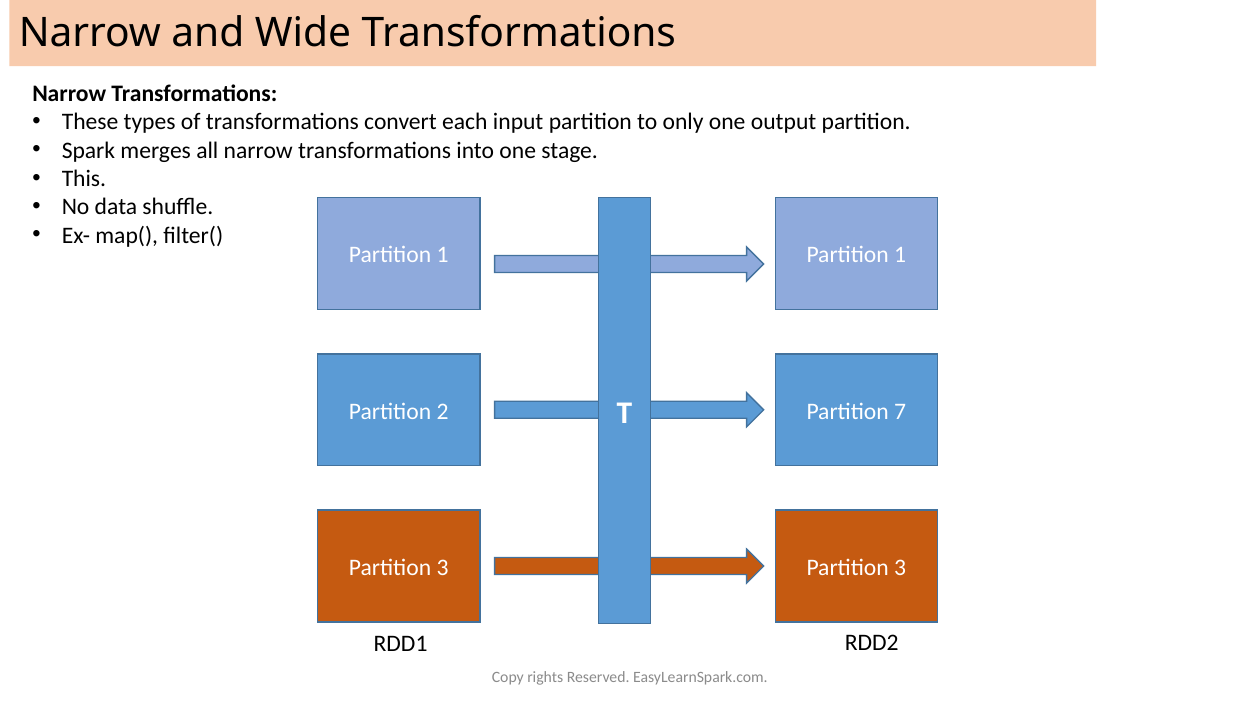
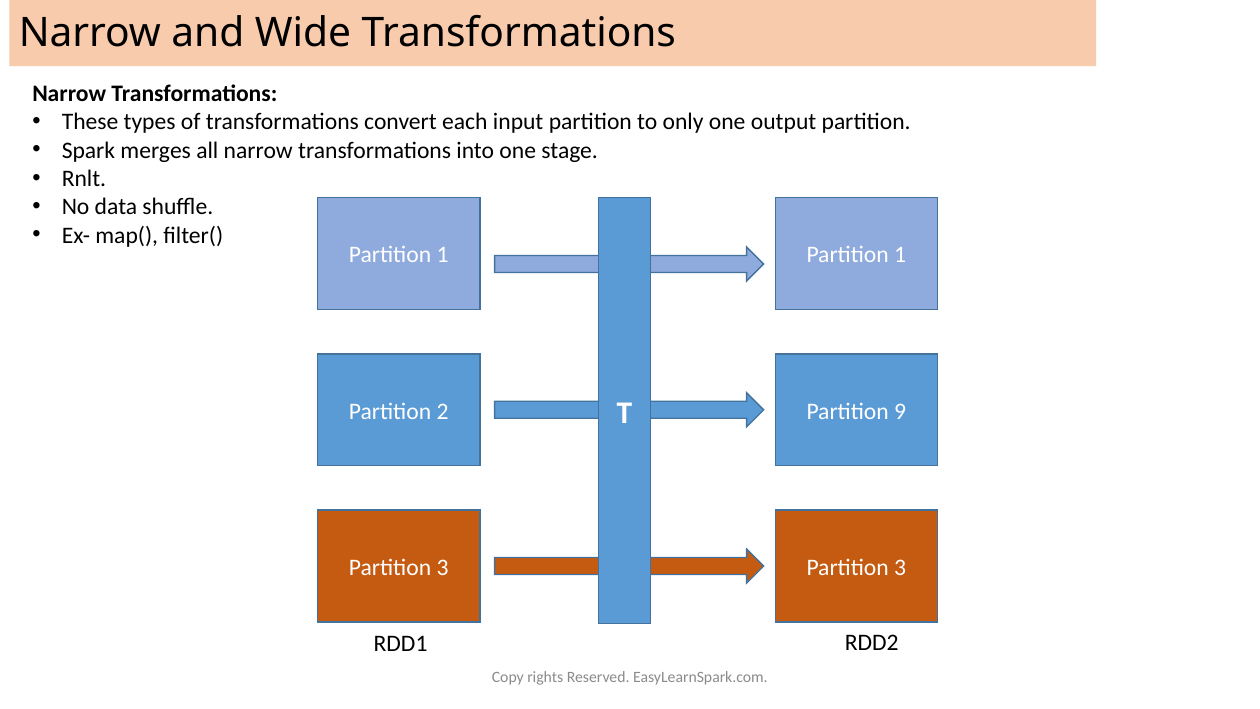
This: This -> Rnlt
7: 7 -> 9
